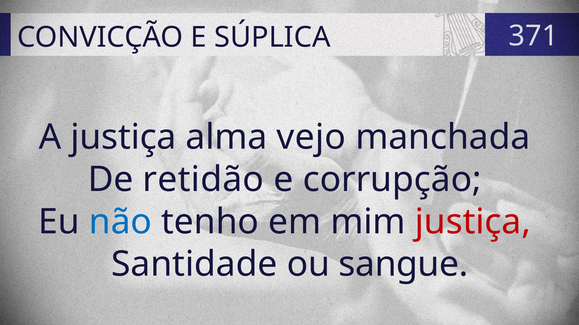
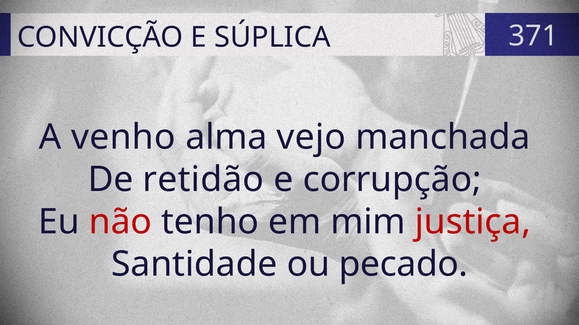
A justiça: justiça -> venho
não colour: blue -> red
sangue: sangue -> pecado
